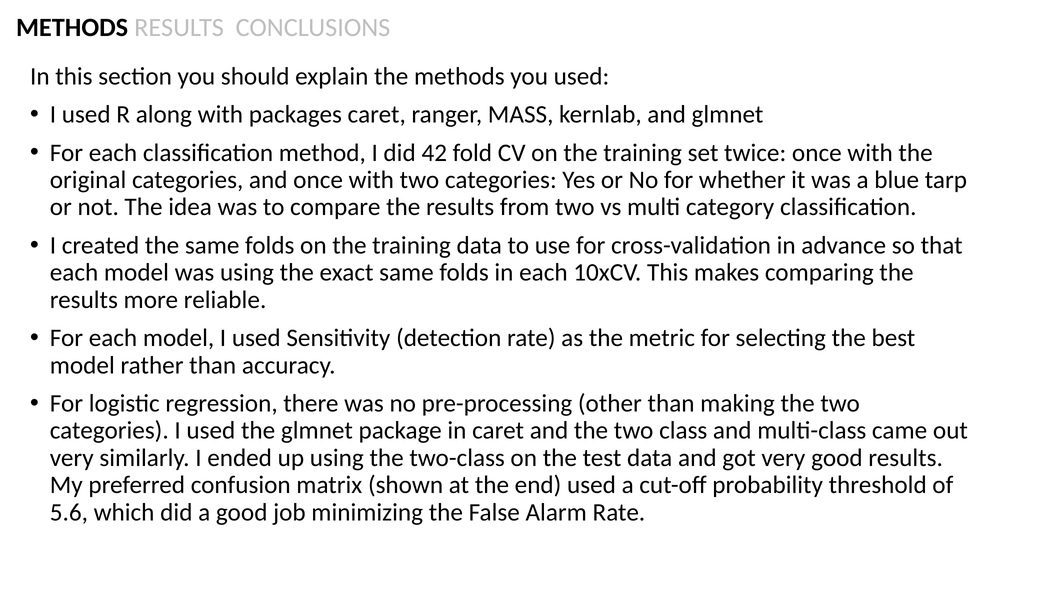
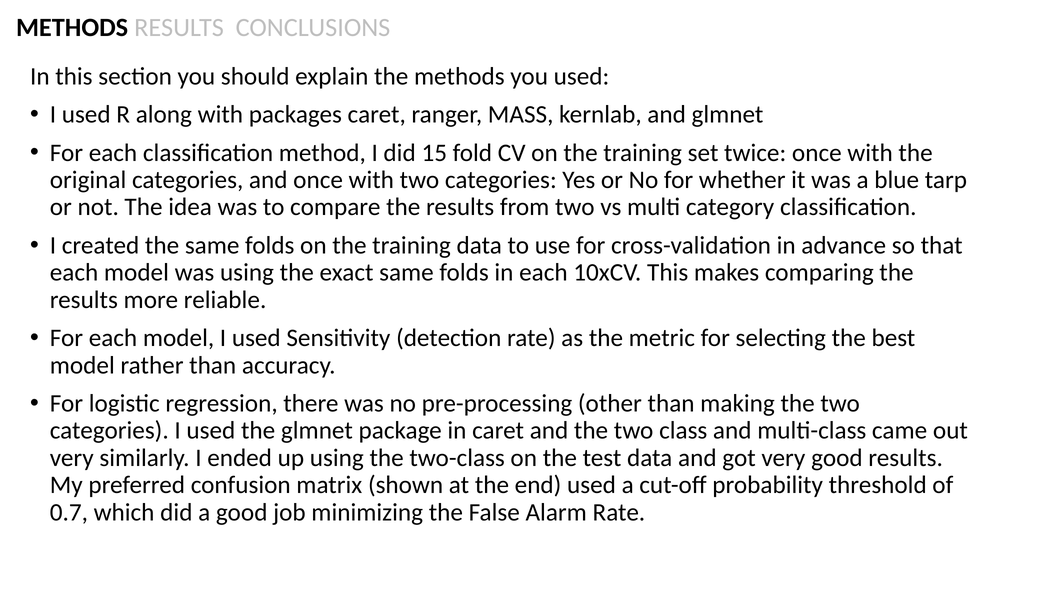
42: 42 -> 15
5.6: 5.6 -> 0.7
